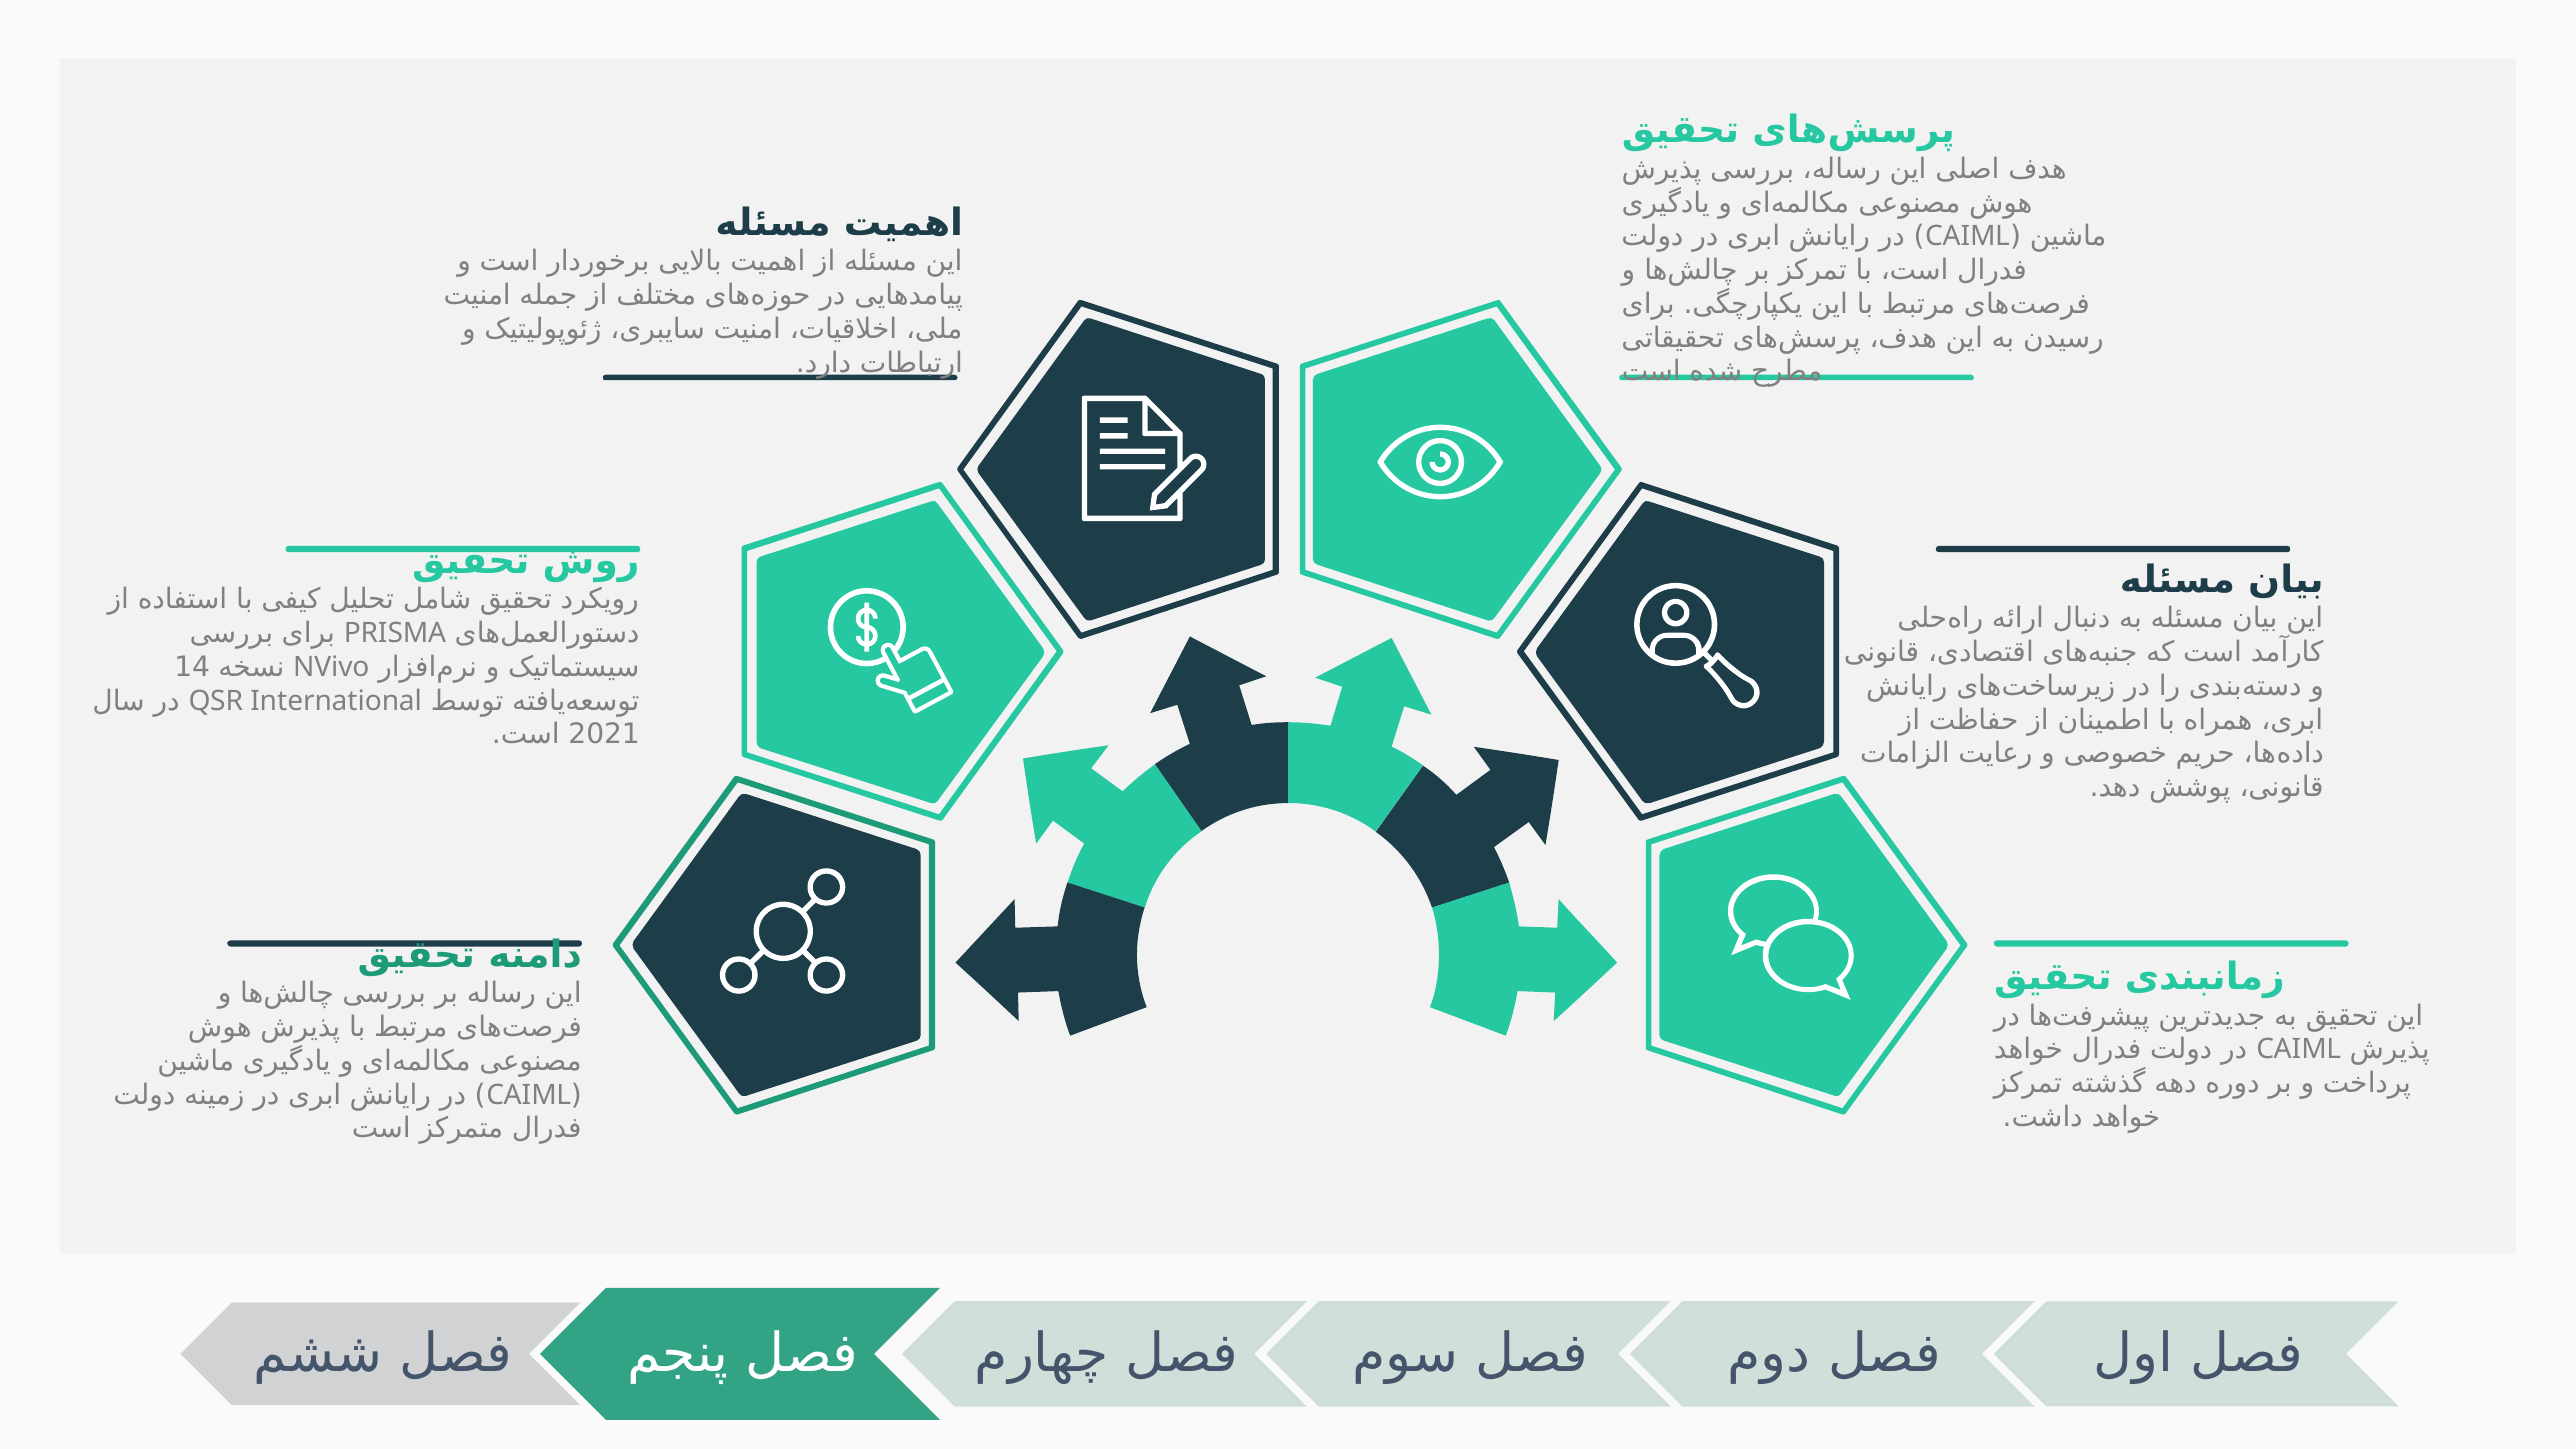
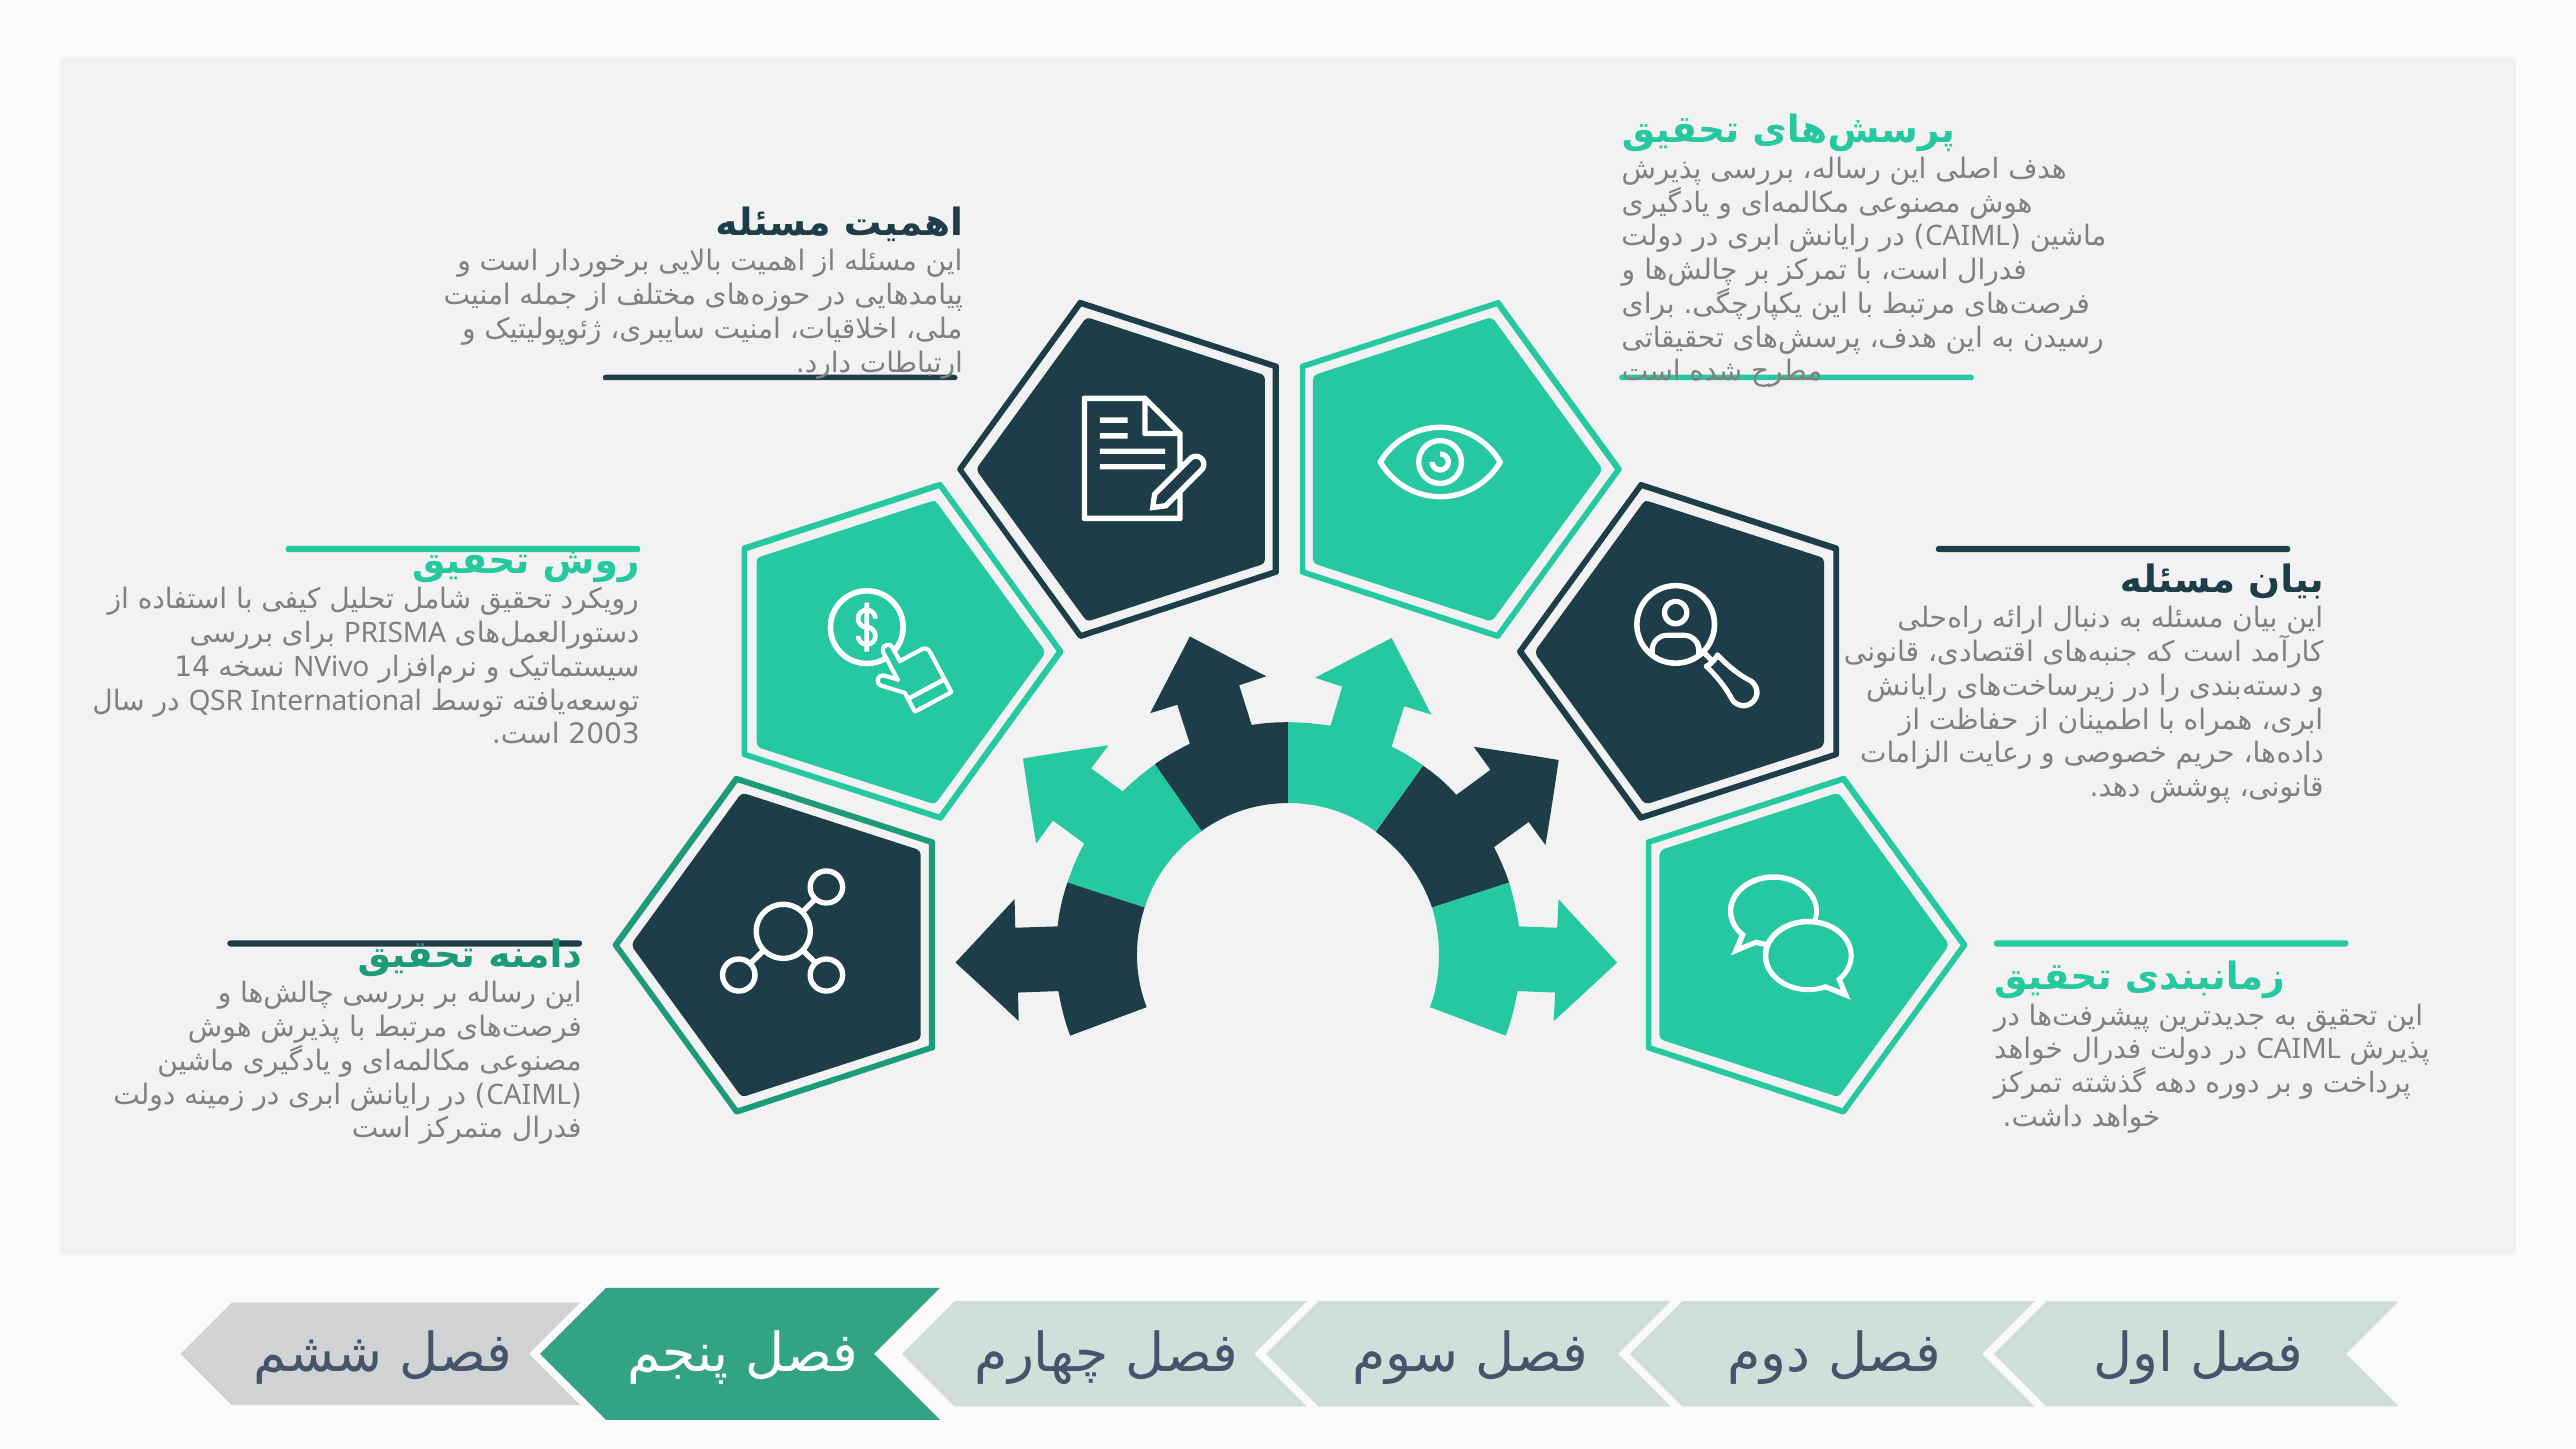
2021: 2021 -> 2003
